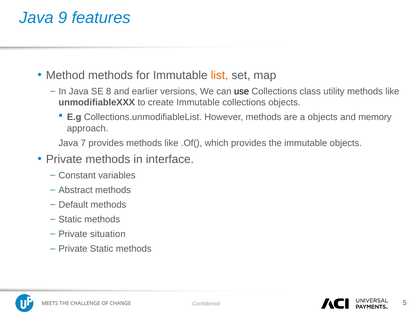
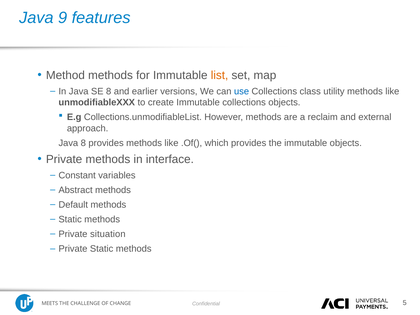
use colour: black -> blue
a objects: objects -> reclaim
memory: memory -> external
Java 7: 7 -> 8
